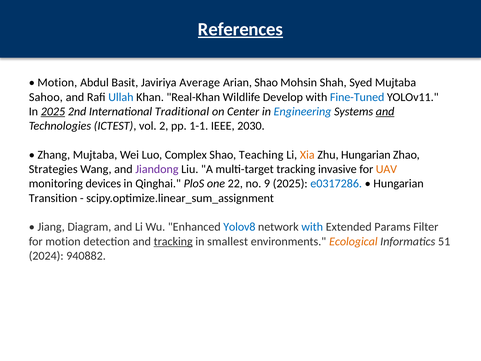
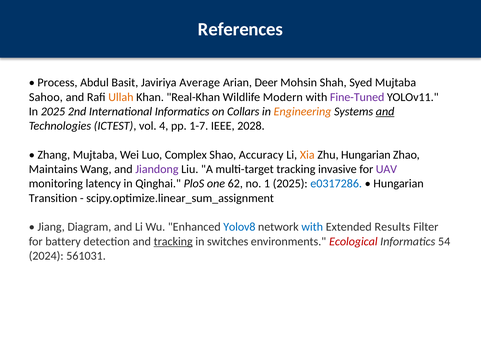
References underline: present -> none
Motion at (57, 83): Motion -> Process
Arian Shao: Shao -> Deer
Ullah colour: blue -> orange
Develop: Develop -> Modern
Fine-Tuned colour: blue -> purple
2025 at (53, 111) underline: present -> none
International Traditional: Traditional -> Informatics
Center: Center -> Collars
Engineering colour: blue -> orange
2: 2 -> 4
1-1: 1-1 -> 1-7
2030: 2030 -> 2028
Teaching: Teaching -> Accuracy
Strategies: Strategies -> Maintains
UAV colour: orange -> purple
devices: devices -> latency
22: 22 -> 62
9: 9 -> 1
Params: Params -> Results
for motion: motion -> battery
smallest: smallest -> switches
Ecological colour: orange -> red
51: 51 -> 54
940882: 940882 -> 561031
